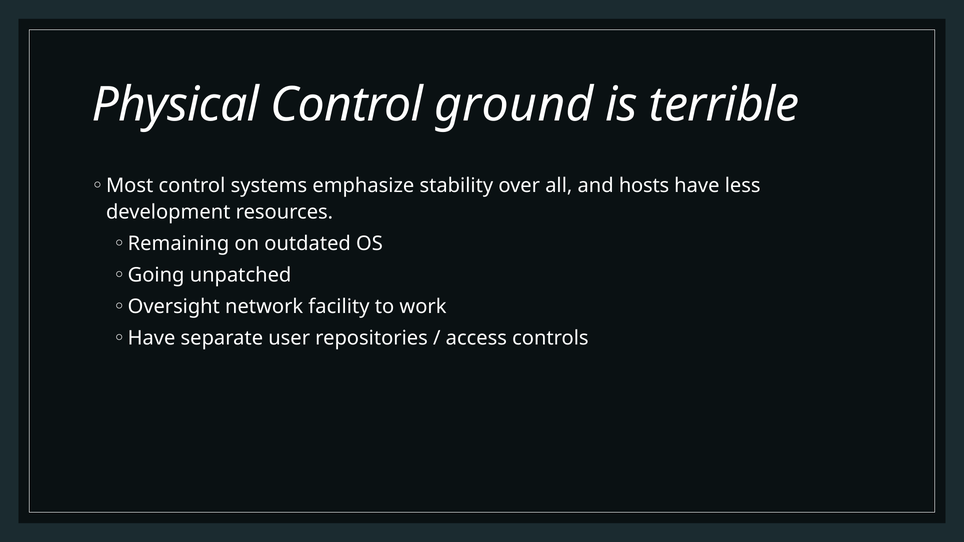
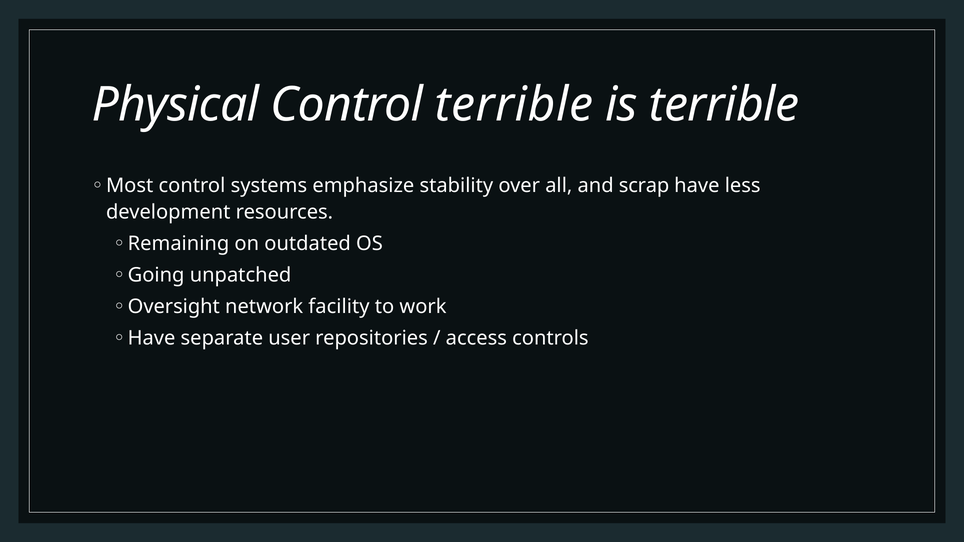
Control ground: ground -> terrible
hosts: hosts -> scrap
